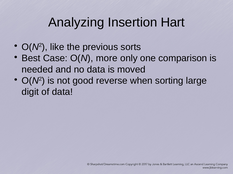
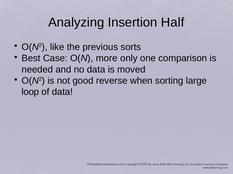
Hart: Hart -> Half
digit: digit -> loop
